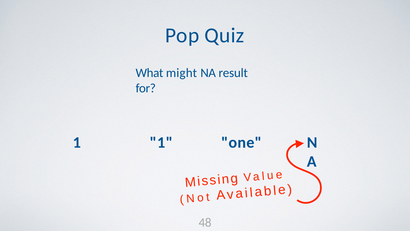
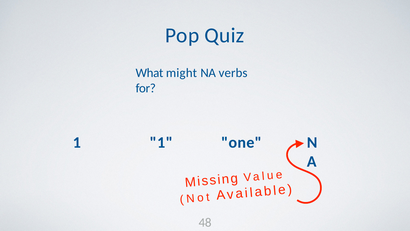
result: result -> verbs
